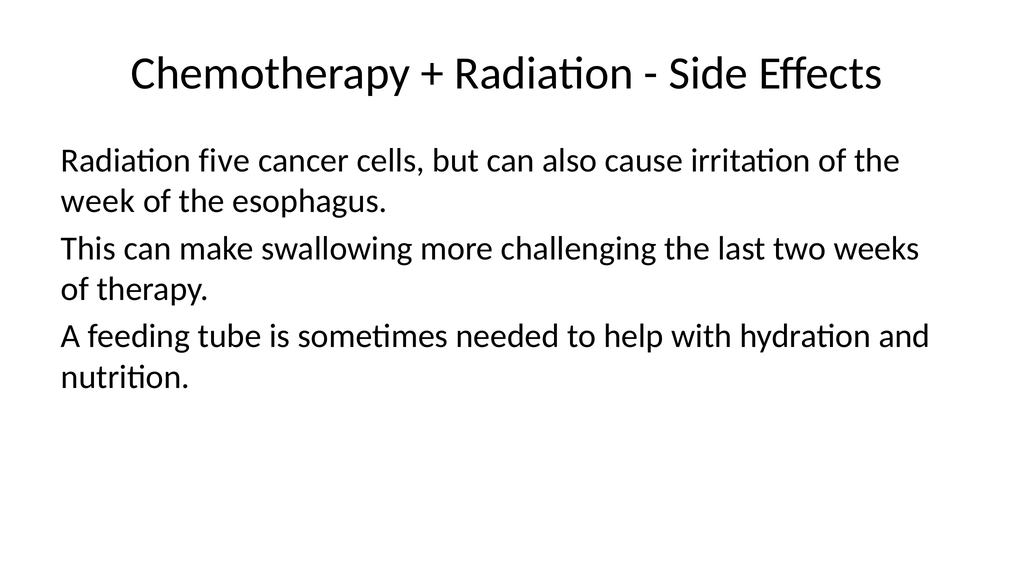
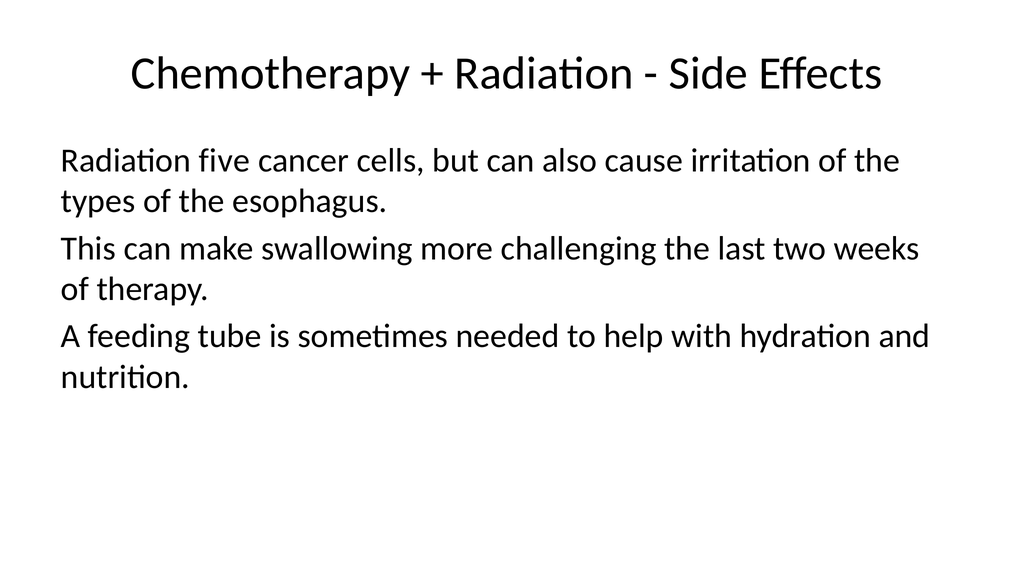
week: week -> types
